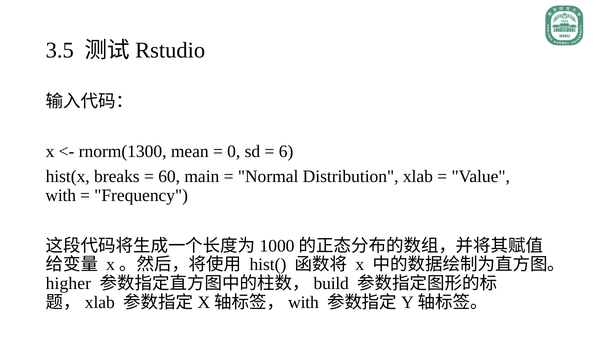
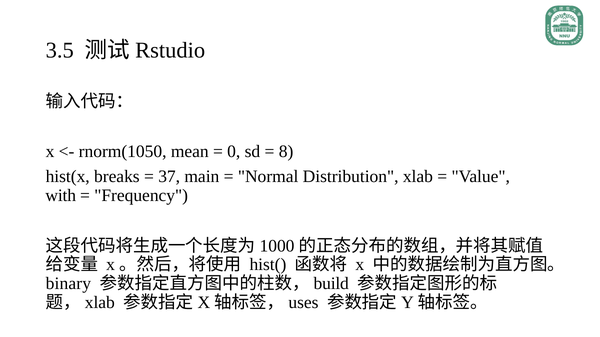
rnorm(1300: rnorm(1300 -> rnorm(1050
6: 6 -> 8
60: 60 -> 37
higher: higher -> binary
with at (304, 303): with -> uses
